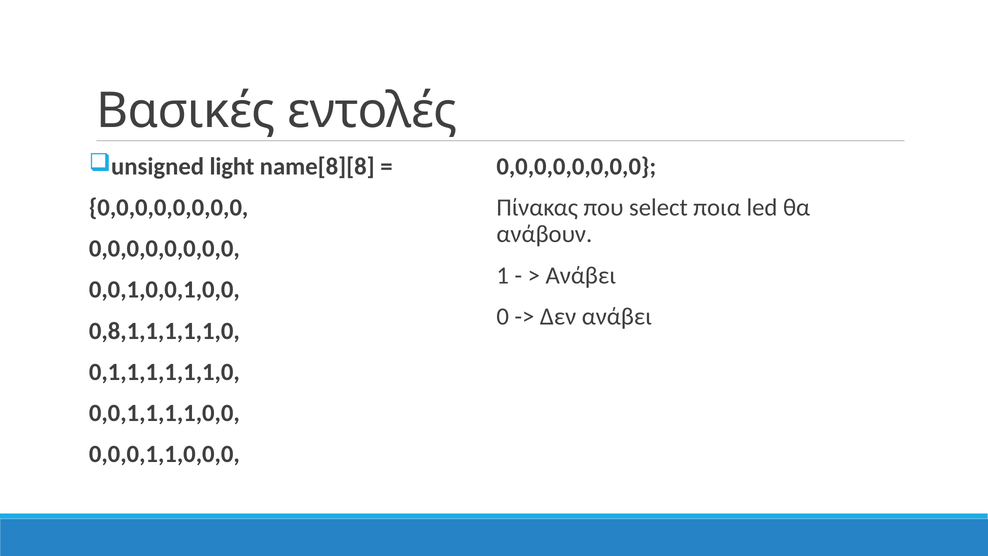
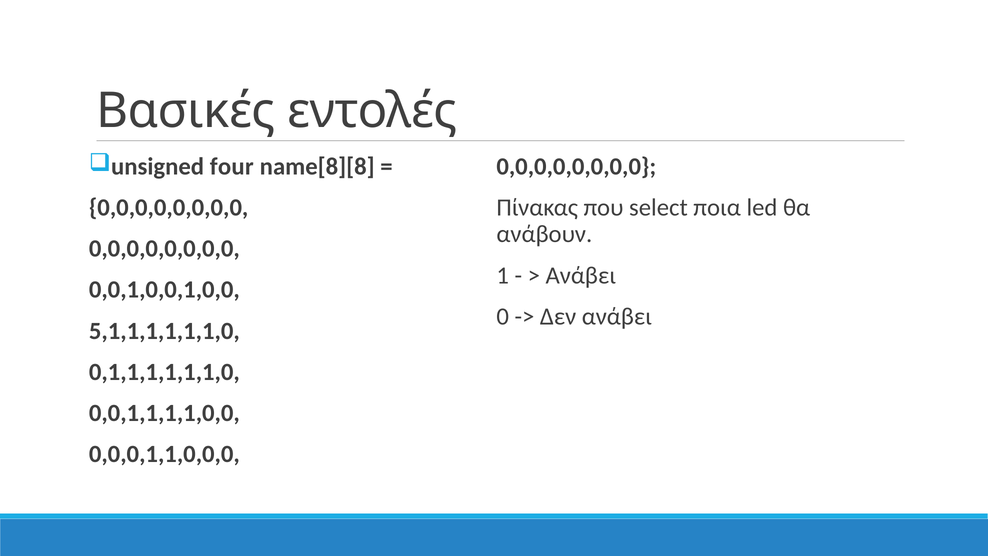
light: light -> four
0,8,1,1,1,1,1,0: 0,8,1,1,1,1,1,0 -> 5,1,1,1,1,1,1,0
